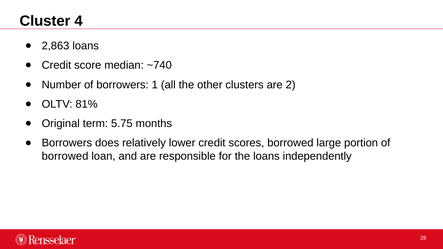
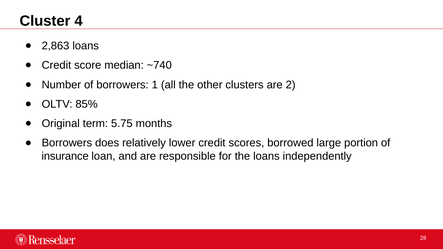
81%: 81% -> 85%
borrowed at (65, 156): borrowed -> insurance
